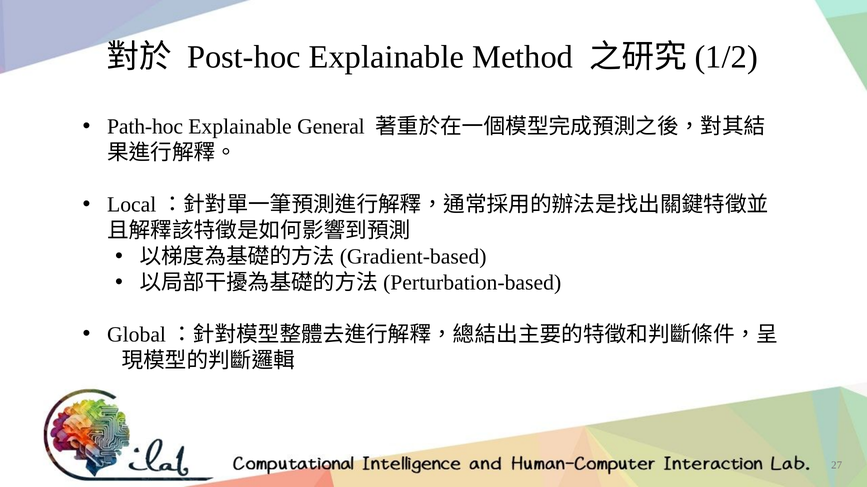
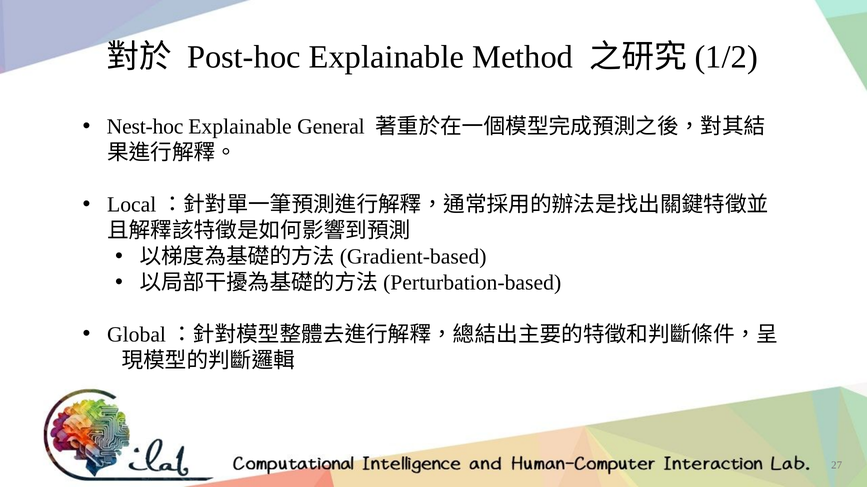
Path-hoc: Path-hoc -> Nest-hoc
